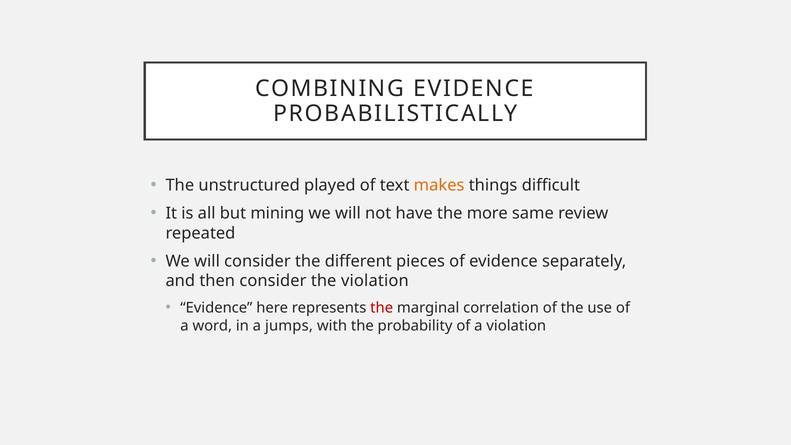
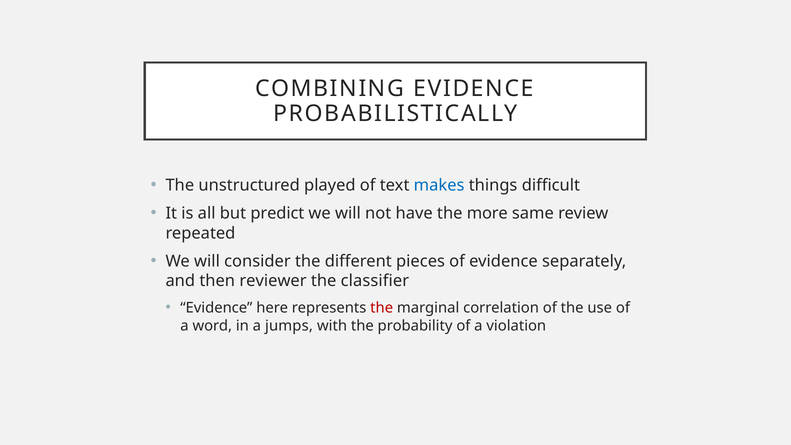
makes colour: orange -> blue
mining: mining -> predict
then consider: consider -> reviewer
the violation: violation -> classifier
